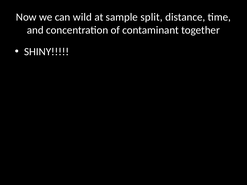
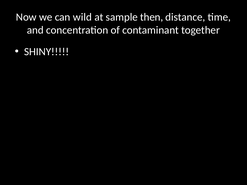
split: split -> then
